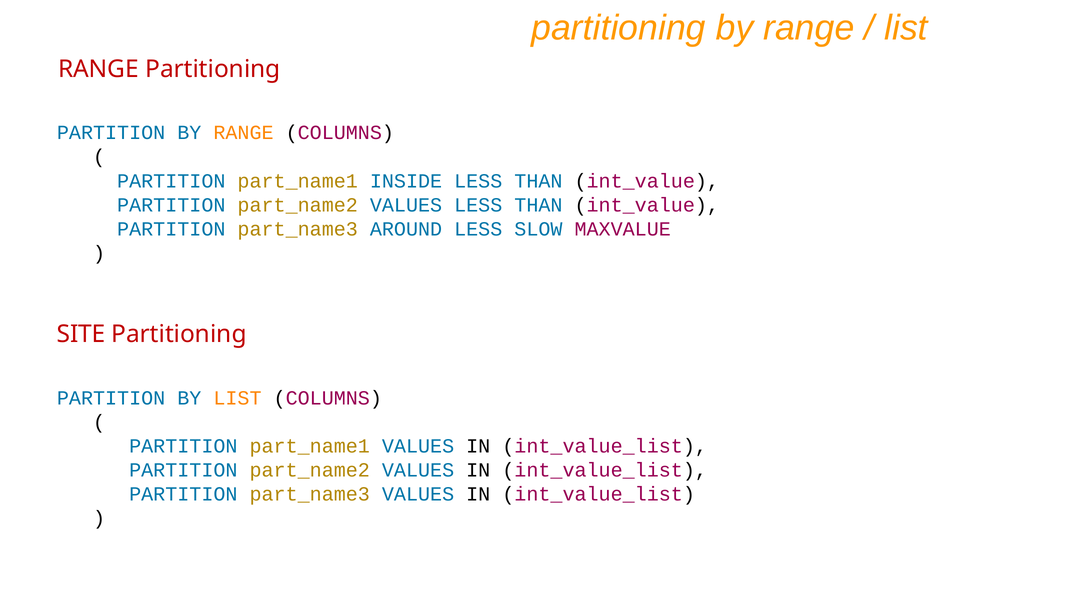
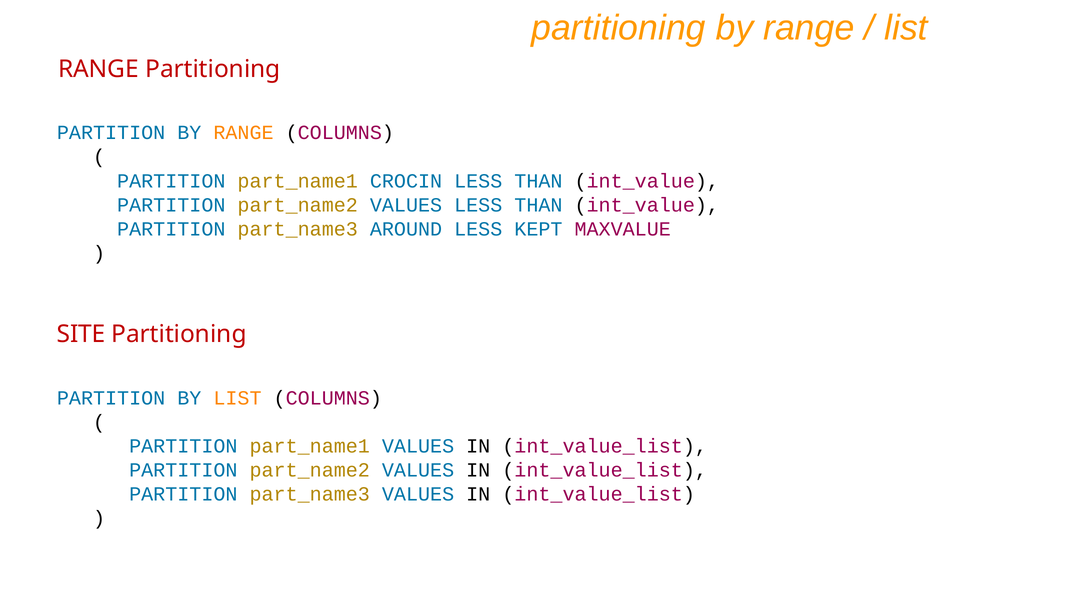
INSIDE: INSIDE -> CROCIN
SLOW: SLOW -> KEPT
